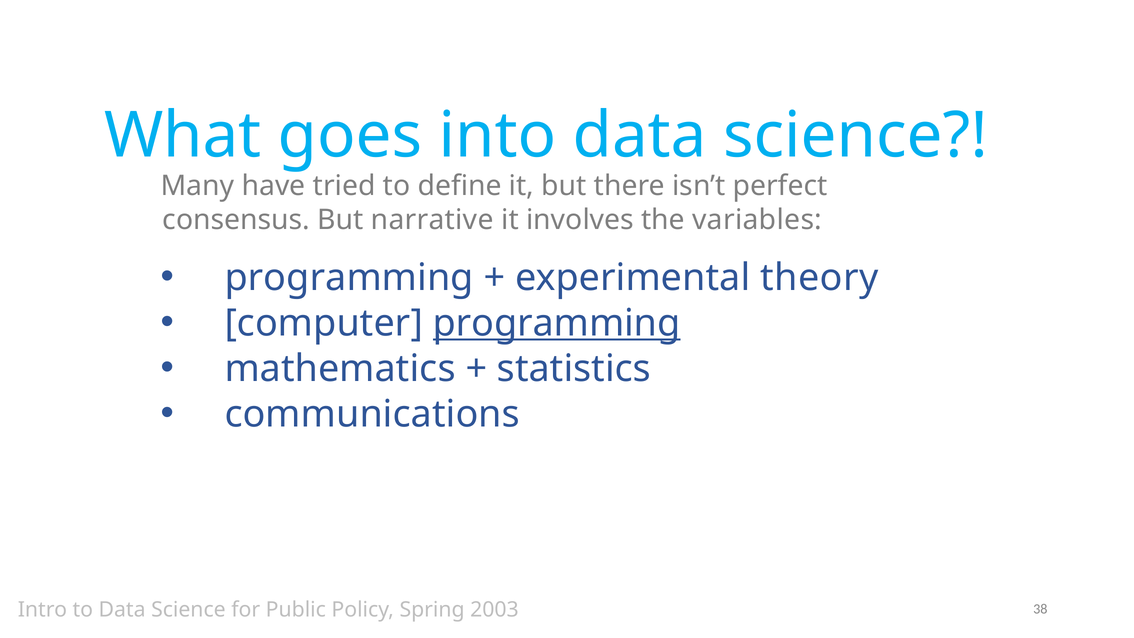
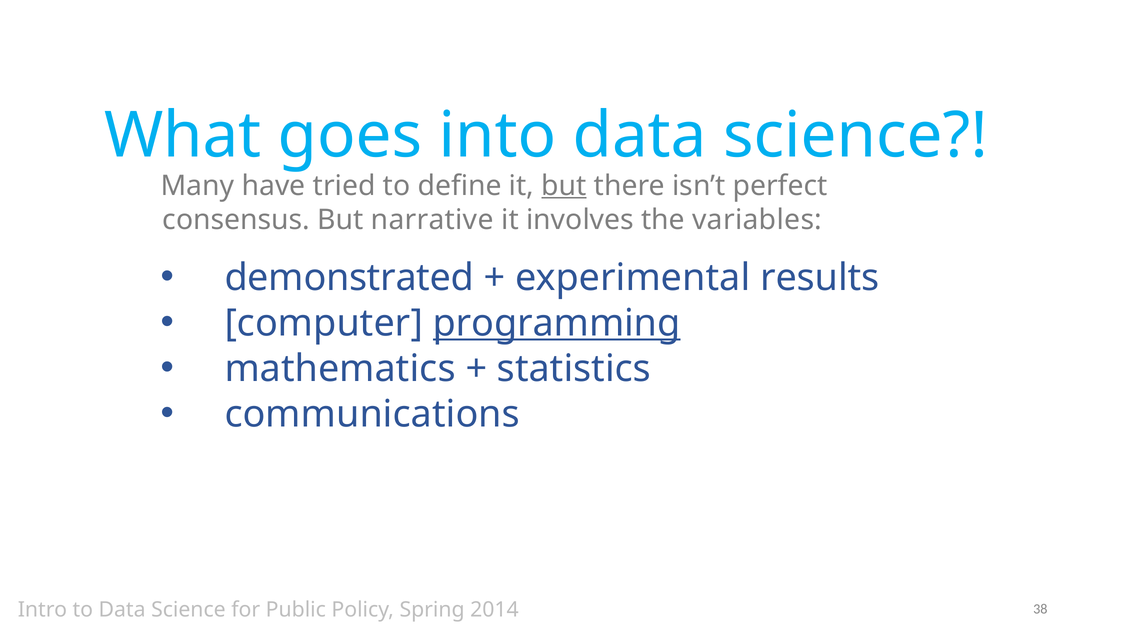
but at (564, 186) underline: none -> present
programming at (349, 278): programming -> demonstrated
theory: theory -> results
2003: 2003 -> 2014
